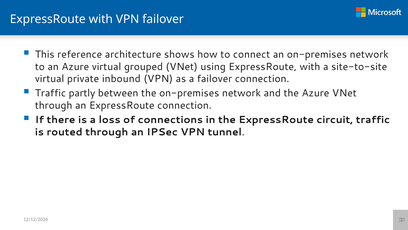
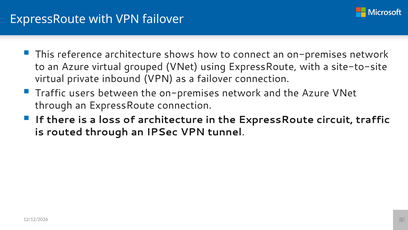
partly: partly -> users
of connections: connections -> architecture
